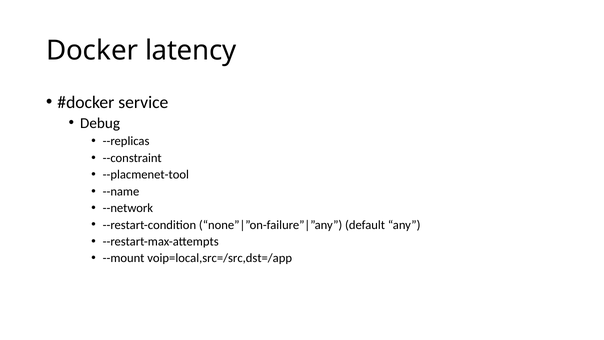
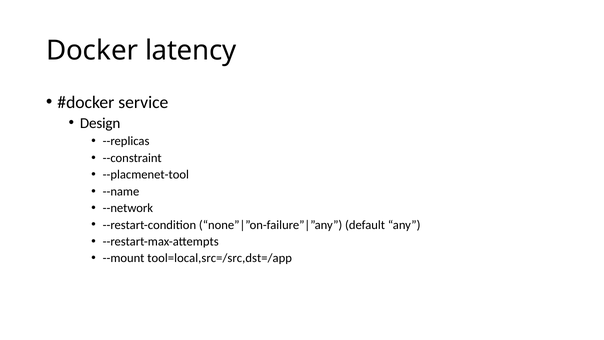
Debug: Debug -> Design
voip=local,src=/src,dst=/app: voip=local,src=/src,dst=/app -> tool=local,src=/src,dst=/app
